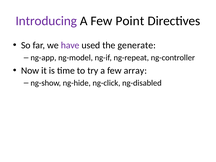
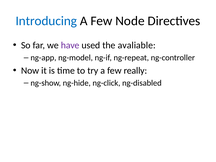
Introducing colour: purple -> blue
Point: Point -> Node
generate: generate -> avaliable
array: array -> really
